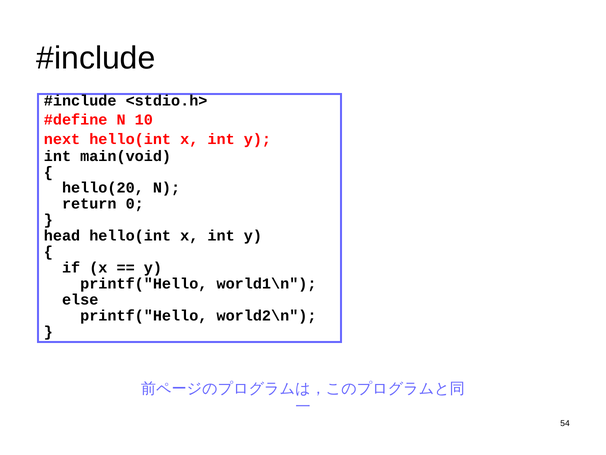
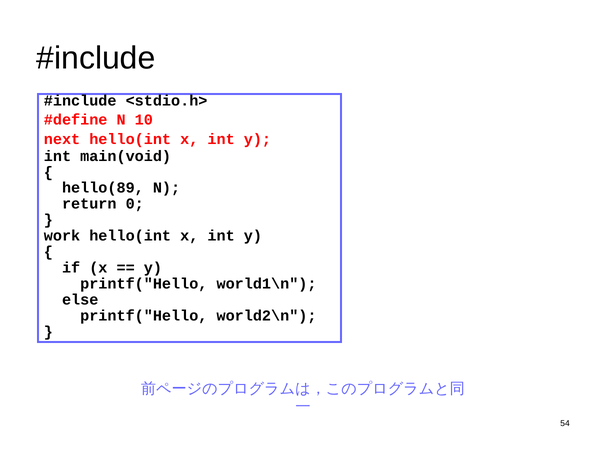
hello(20: hello(20 -> hello(89
head: head -> work
